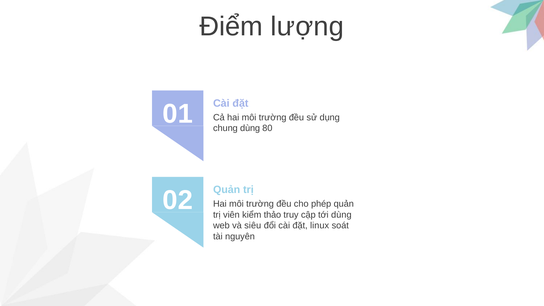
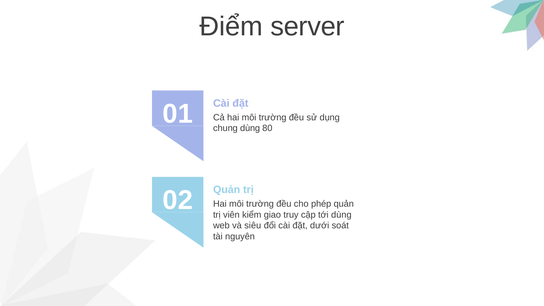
lượng: lượng -> server
thảo: thảo -> giao
linux: linux -> dưới
